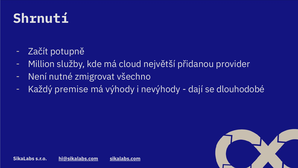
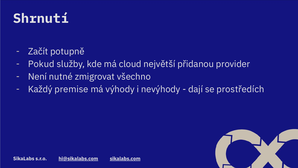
Million: Million -> Pokud
dlouhodobé: dlouhodobé -> prostředích
